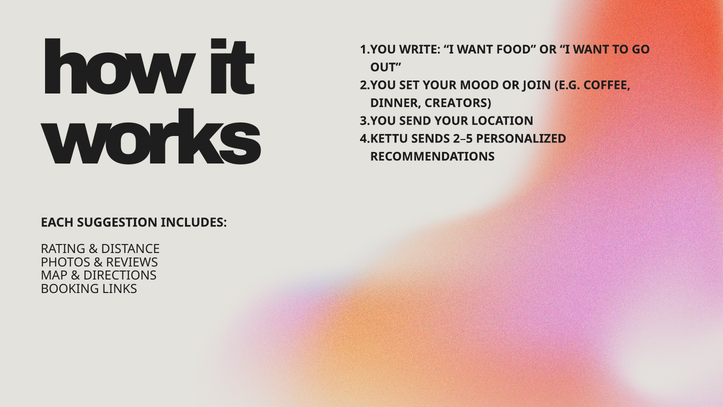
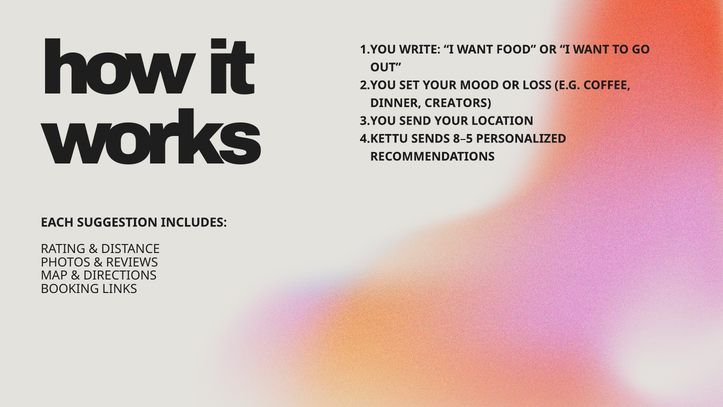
JOIN: JOIN -> LOSS
2–5: 2–5 -> 8–5
